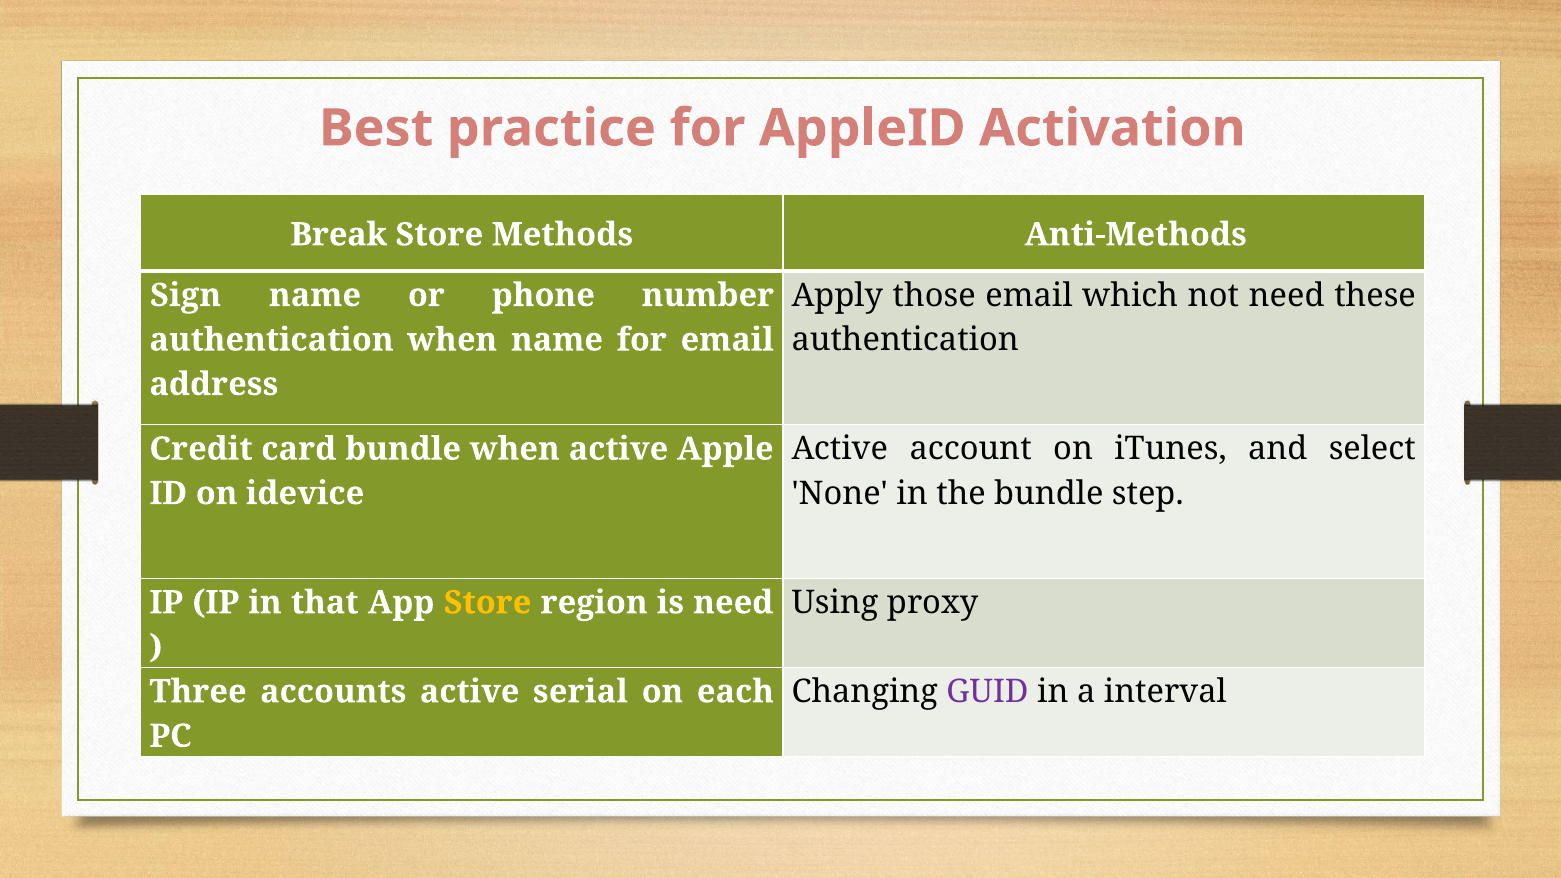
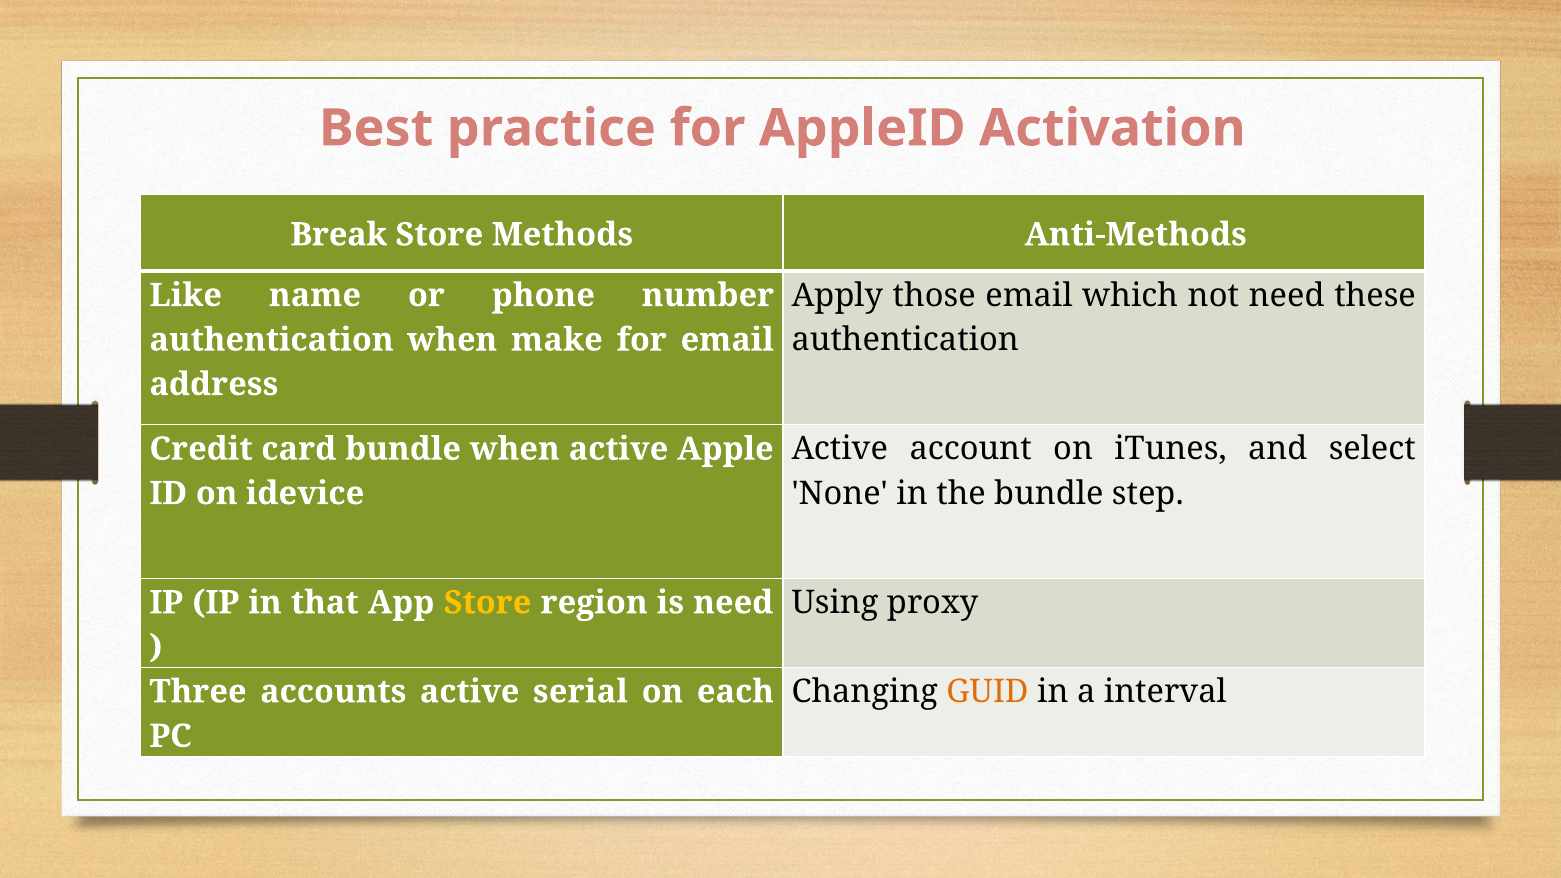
Sign: Sign -> Like
when name: name -> make
GUID colour: purple -> orange
